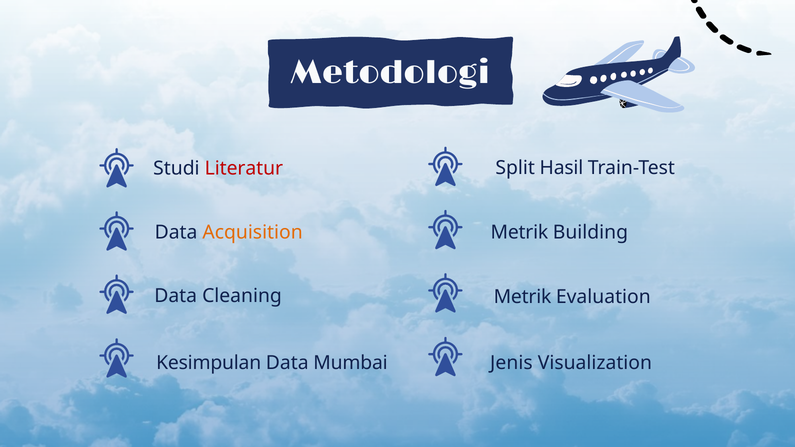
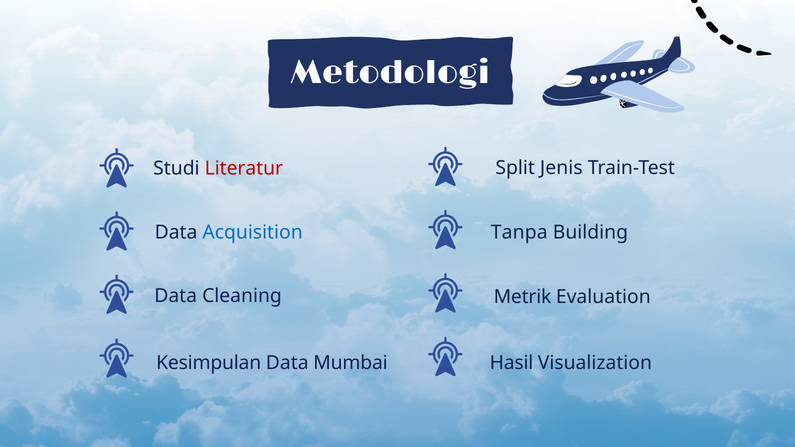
Hasil: Hasil -> Jenis
Acquisition colour: orange -> blue
Metrik at (519, 233): Metrik -> Tanpa
Jenis: Jenis -> Hasil
